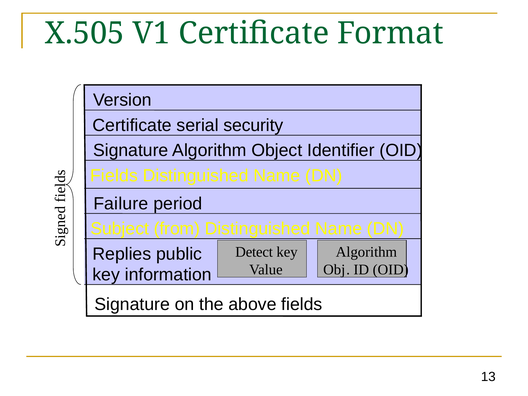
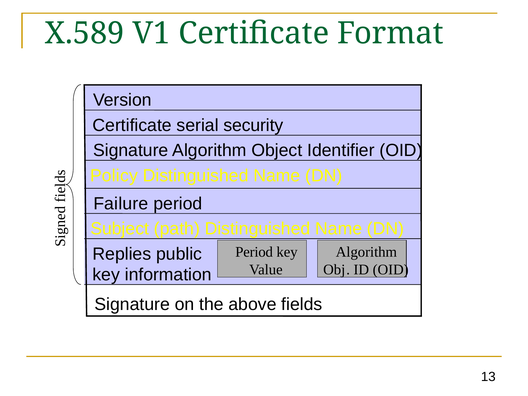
X.505: X.505 -> X.589
Fields at (114, 176): Fields -> Policy
from: from -> path
Detect at (254, 252): Detect -> Period
